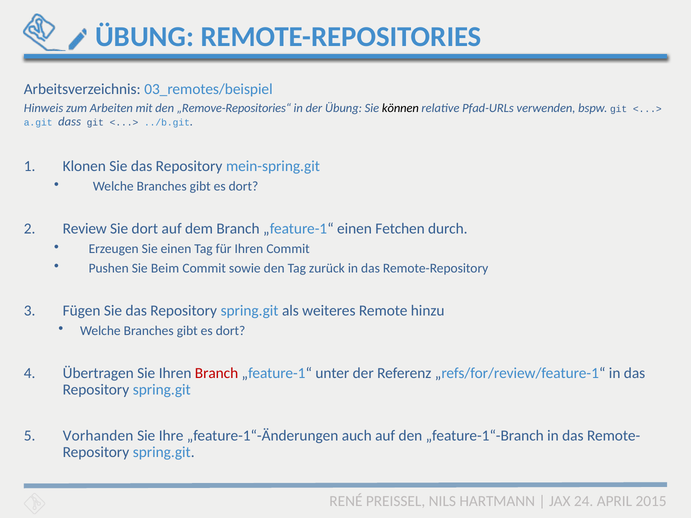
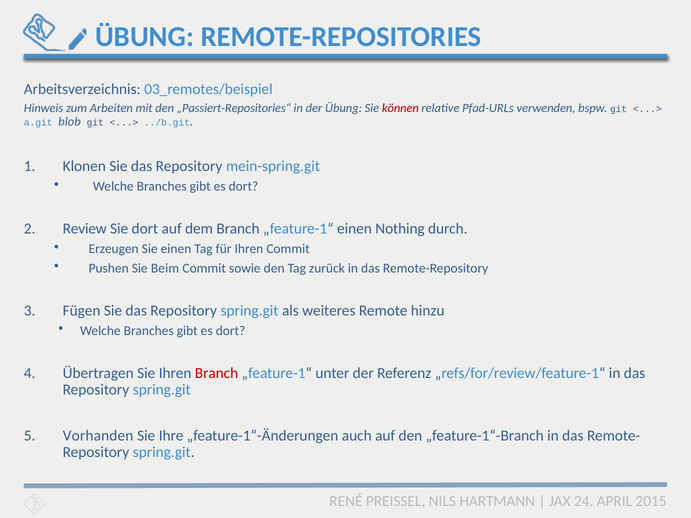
„Remove-Repositories“: „Remove-Repositories“ -> „Passiert-Repositories“
können colour: black -> red
dass: dass -> blob
Fetchen: Fetchen -> Nothing
